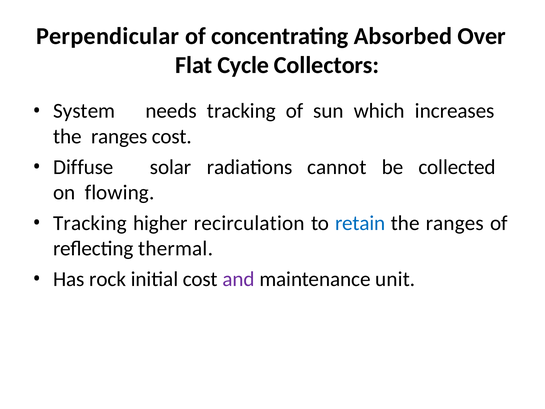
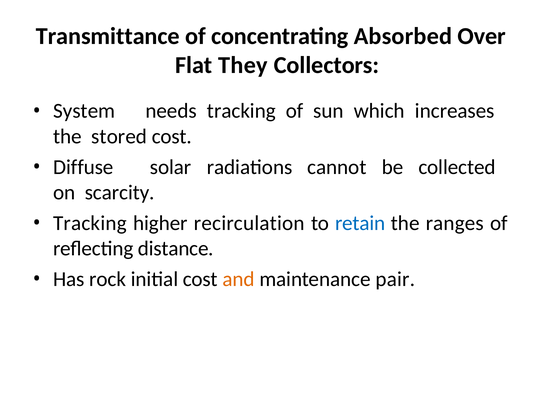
Perpendicular: Perpendicular -> Transmittance
Cycle: Cycle -> They
ranges at (119, 136): ranges -> stored
flowing: flowing -> scarcity
thermal: thermal -> distance
and colour: purple -> orange
unit: unit -> pair
